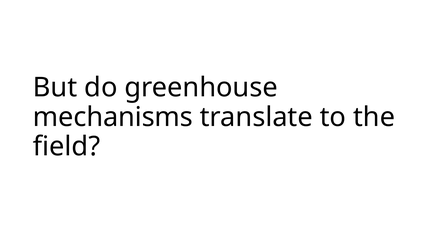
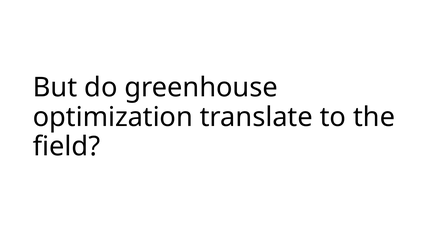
mechanisms: mechanisms -> optimization
